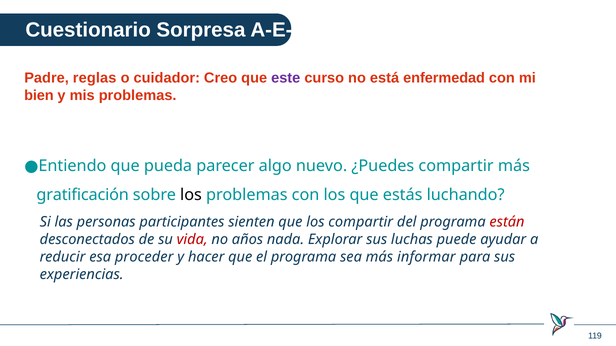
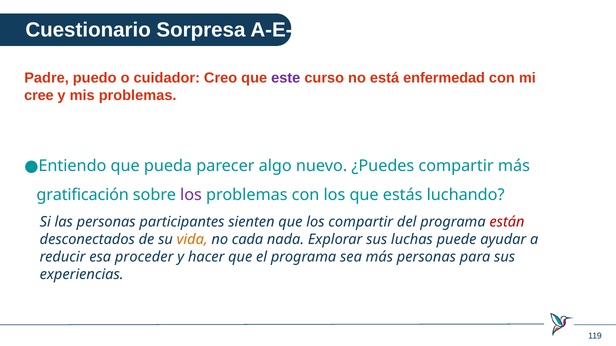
reglas: reglas -> puedo
bien: bien -> cree
los at (191, 195) colour: black -> purple
vida colour: red -> orange
años: años -> cada
más informar: informar -> personas
